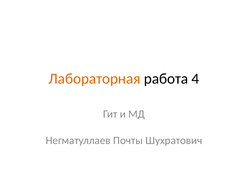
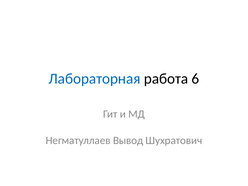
Лабораторная colour: orange -> blue
4: 4 -> 6
Почты: Почты -> Вывод
